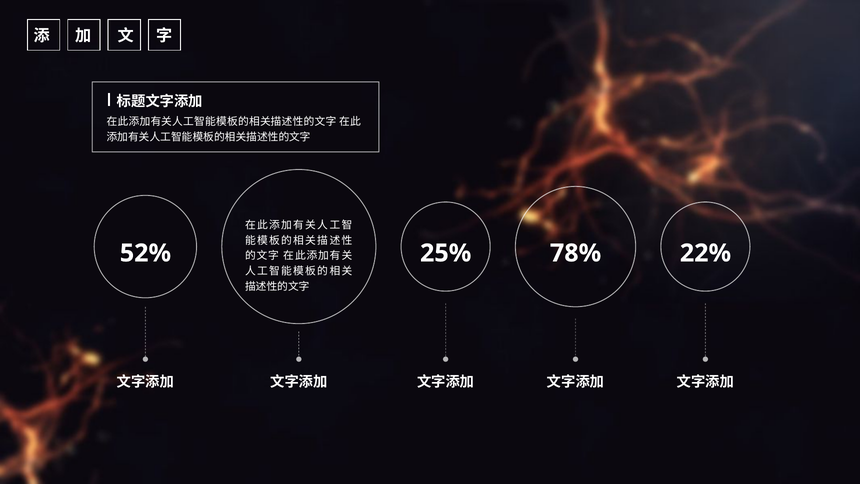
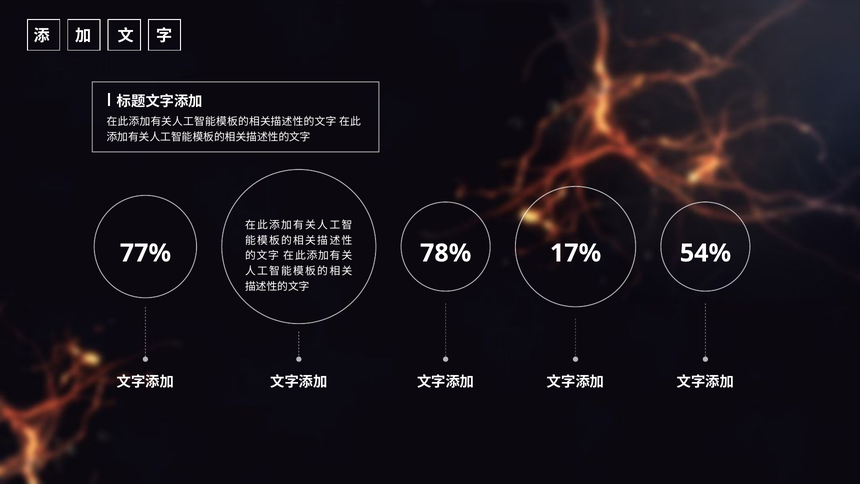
52%: 52% -> 77%
25%: 25% -> 78%
78%: 78% -> 17%
22%: 22% -> 54%
